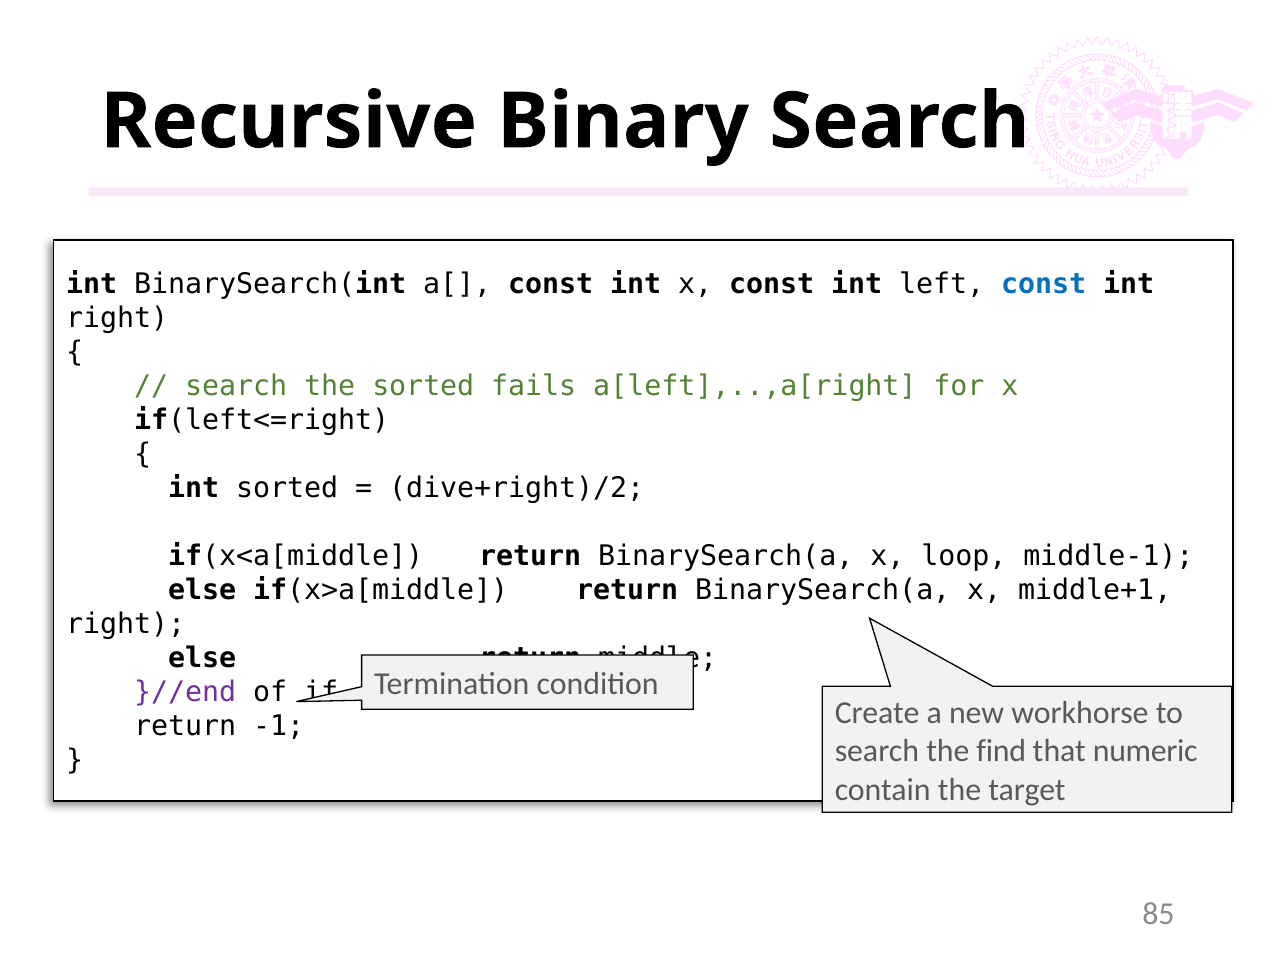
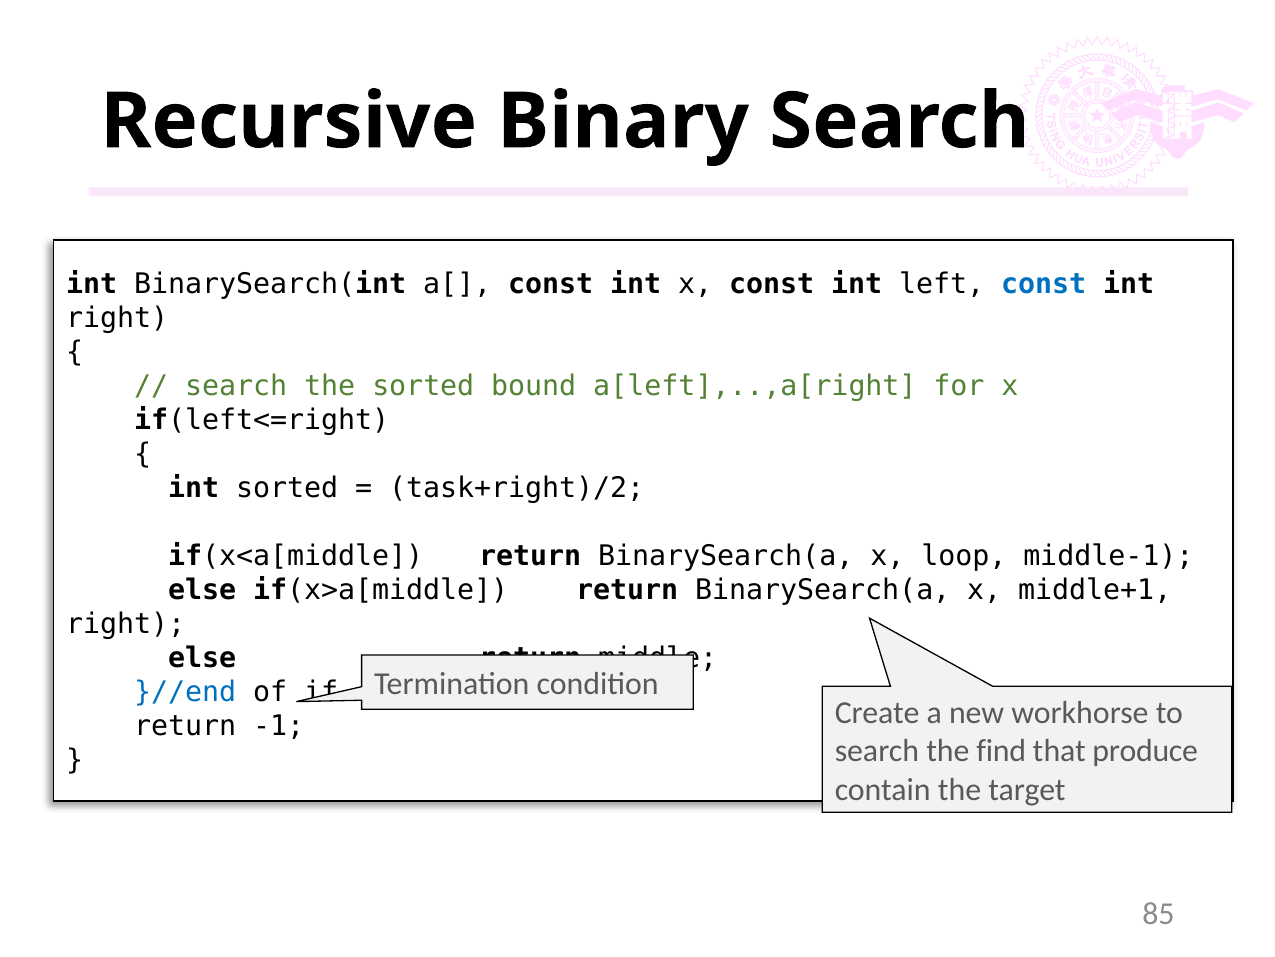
fails: fails -> bound
dive+right)/2: dive+right)/2 -> task+right)/2
}//end colour: purple -> blue
numeric: numeric -> produce
